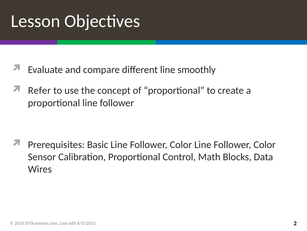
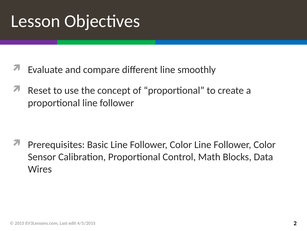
Refer: Refer -> Reset
